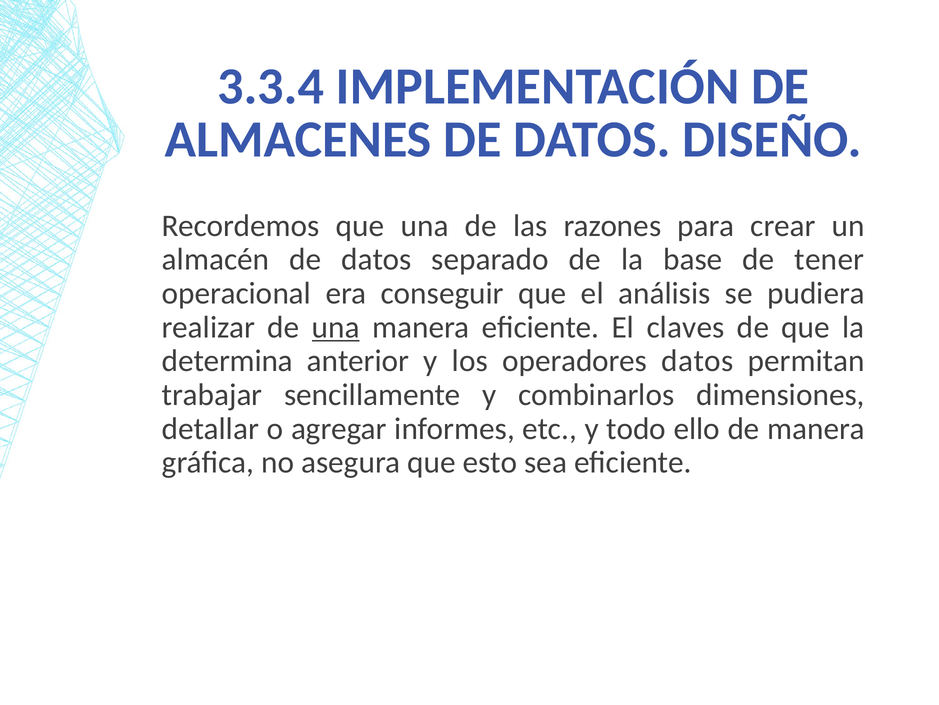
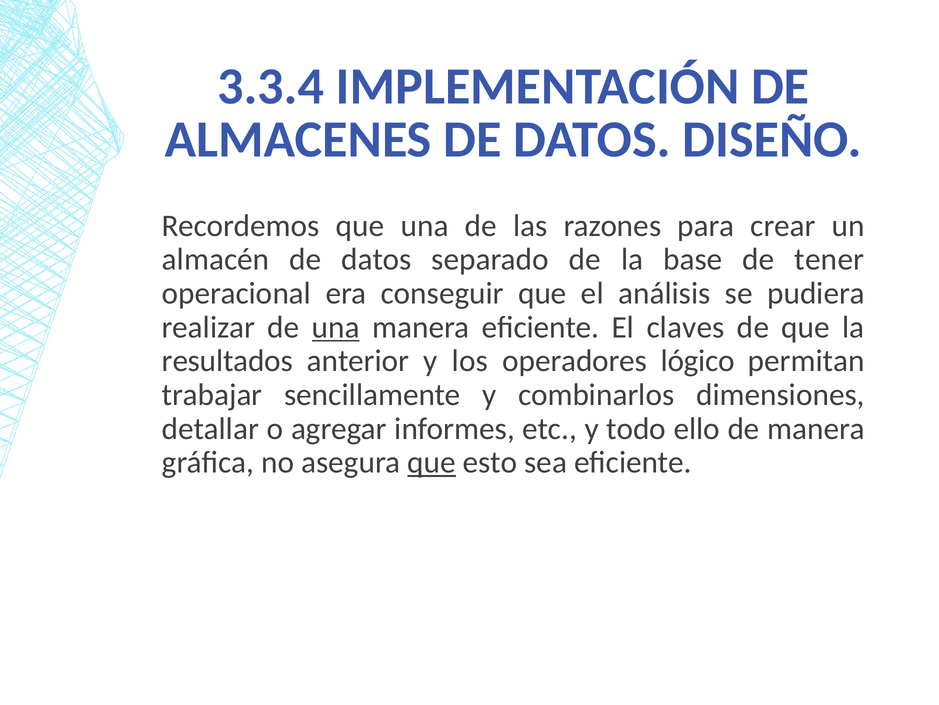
determina: determina -> resultados
operadores datos: datos -> lógico
que at (432, 462) underline: none -> present
